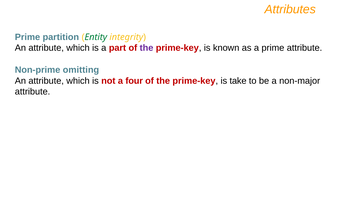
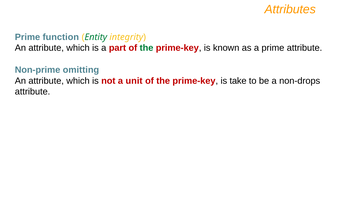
partition: partition -> function
the at (146, 48) colour: purple -> green
four: four -> unit
non-major: non-major -> non-drops
